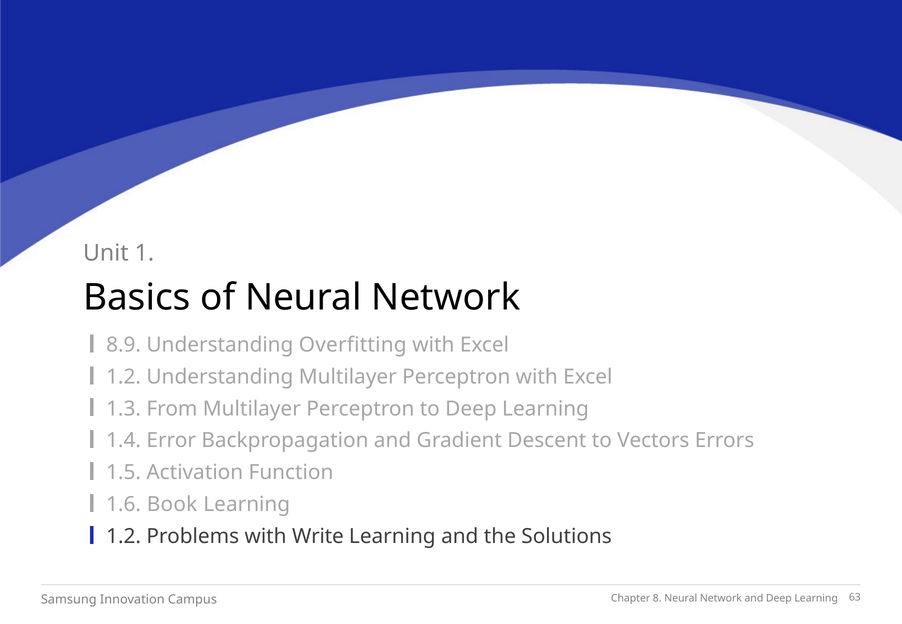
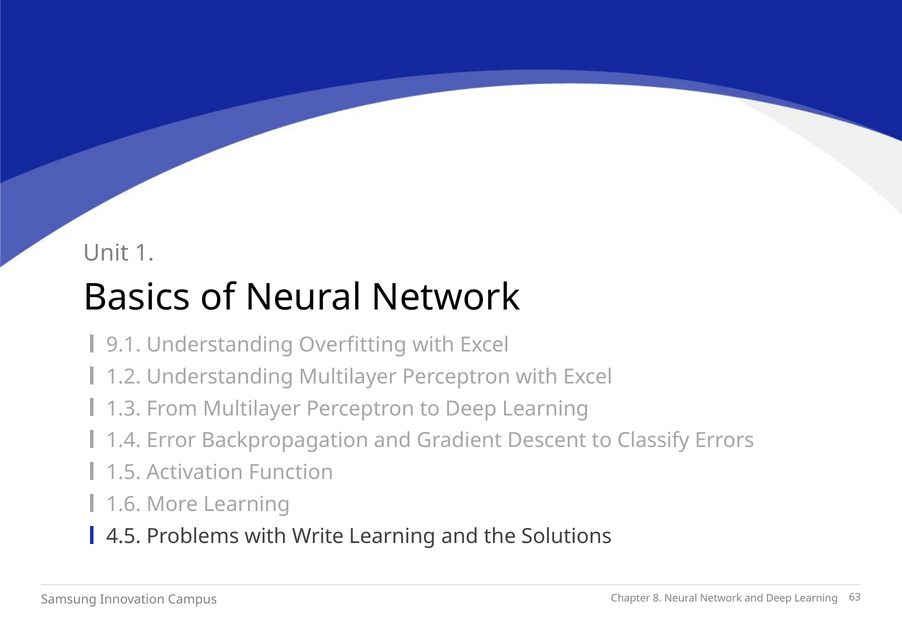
8.9: 8.9 -> 9.1
Vectors: Vectors -> Classify
Book: Book -> More
1.2 at (124, 537): 1.2 -> 4.5
